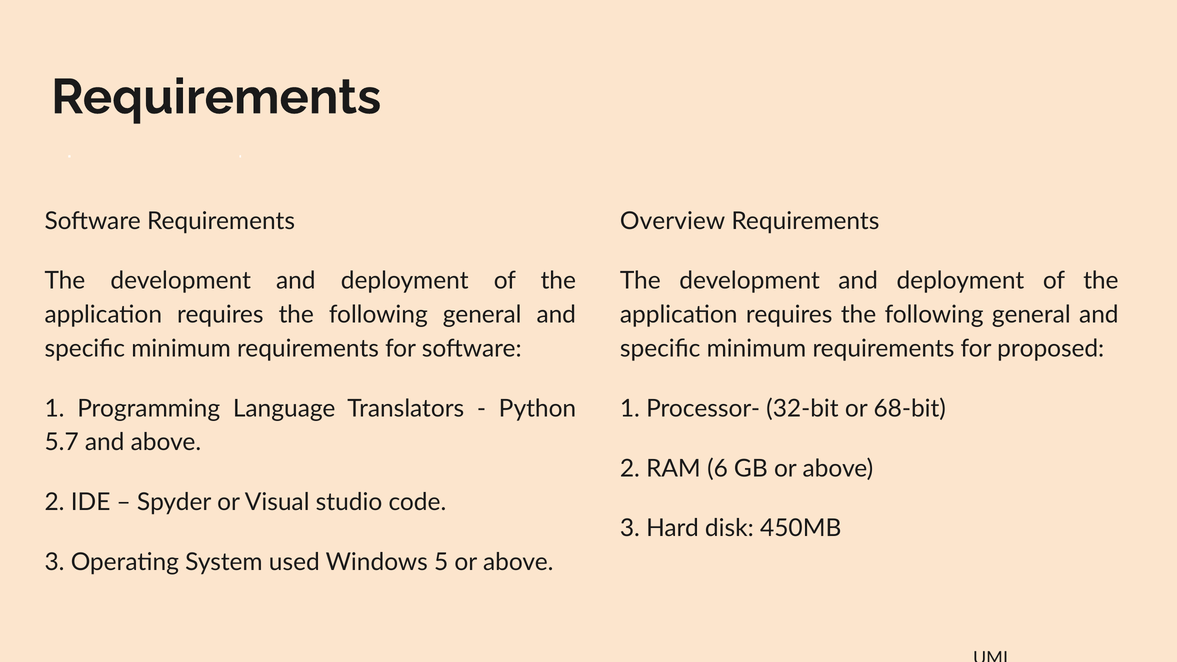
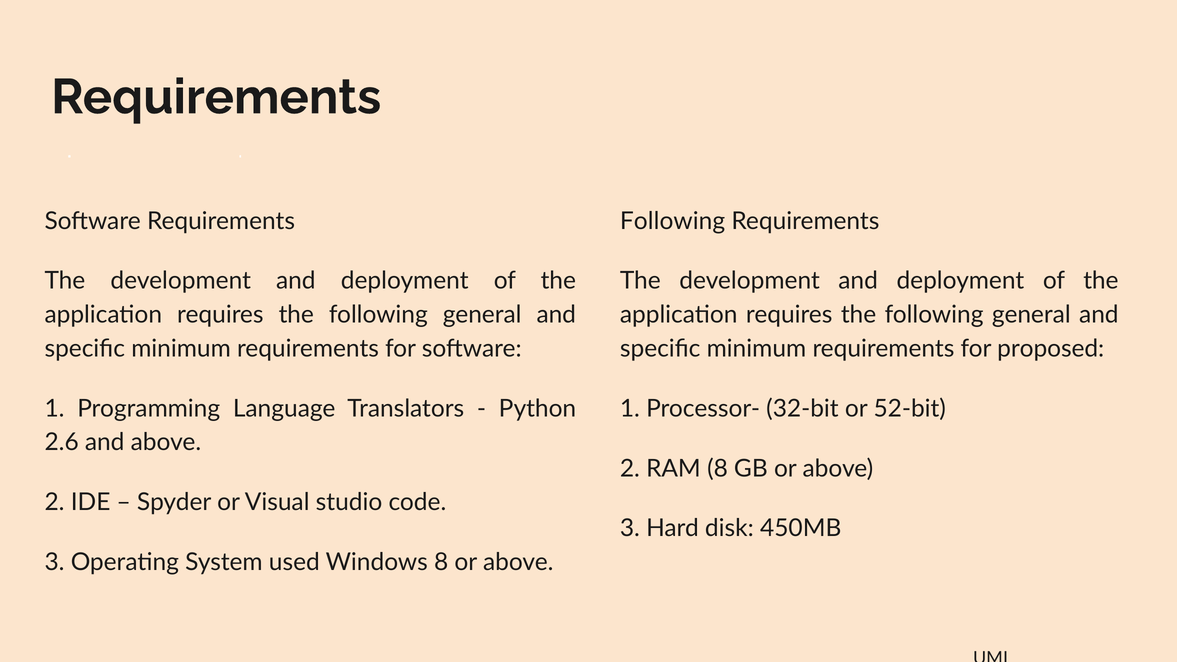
Overview at (673, 221): Overview -> Following
68-bit: 68-bit -> 52-bit
5.7: 5.7 -> 2.6
RAM 6: 6 -> 8
Windows 5: 5 -> 8
